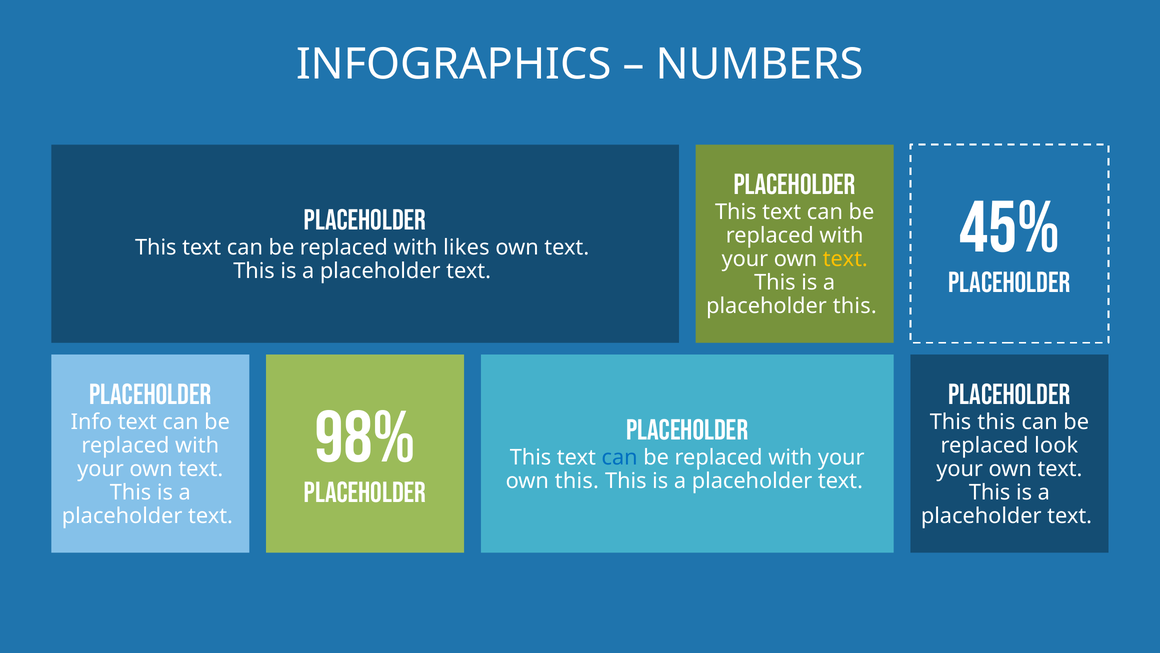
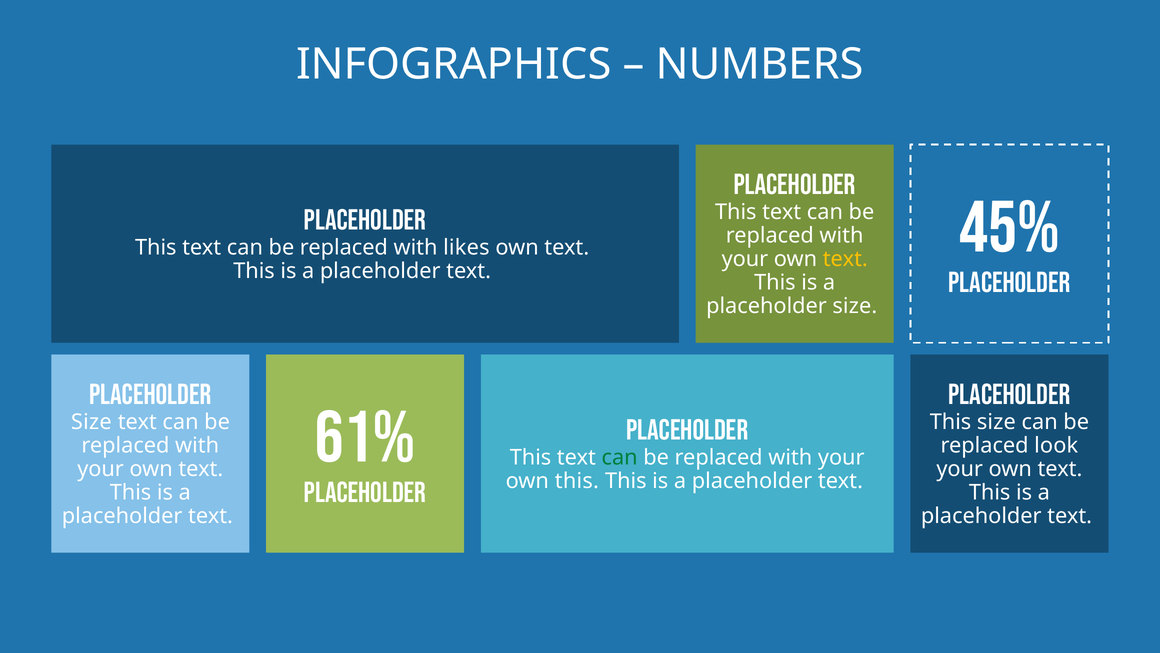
this at (855, 306): this -> size
98%: 98% -> 61%
Info at (91, 422): Info -> Size
this at (996, 422): this -> size
can at (620, 457) colour: blue -> green
